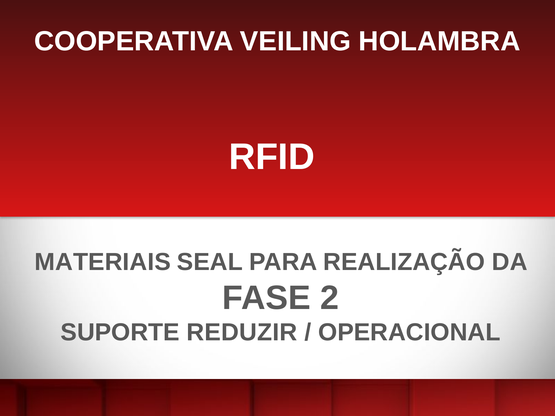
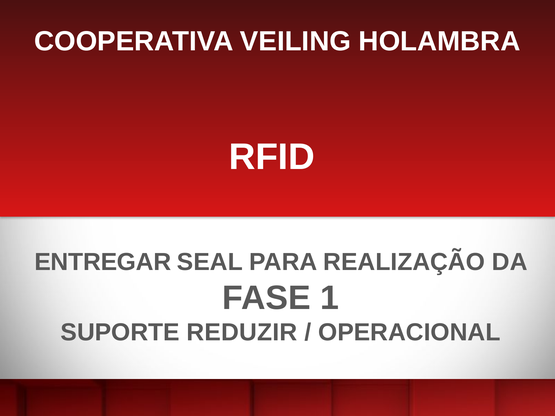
MATERIAIS: MATERIAIS -> ENTREGAR
2: 2 -> 1
